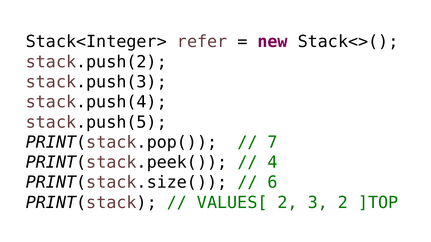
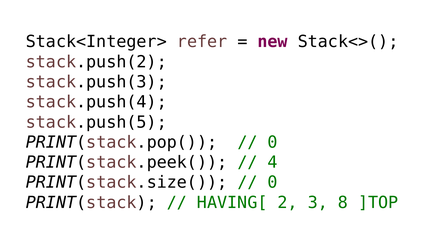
7 at (273, 143): 7 -> 0
6 at (273, 183): 6 -> 0
VALUES[: VALUES[ -> HAVING[
3 2: 2 -> 8
